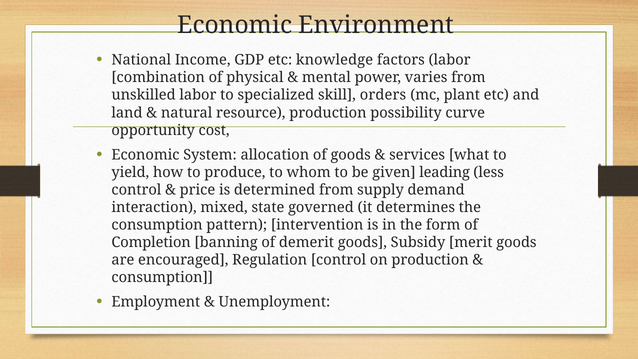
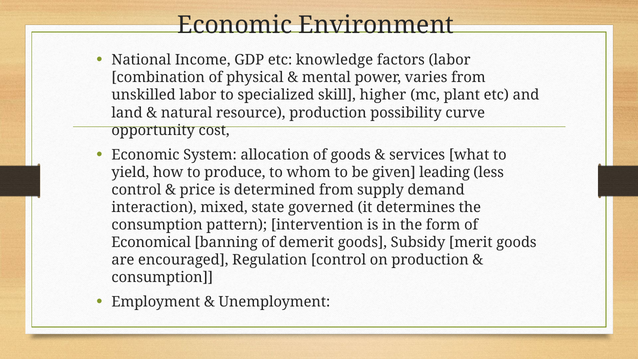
orders: orders -> higher
Completion: Completion -> Economical
